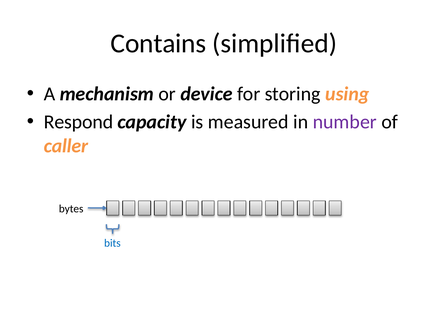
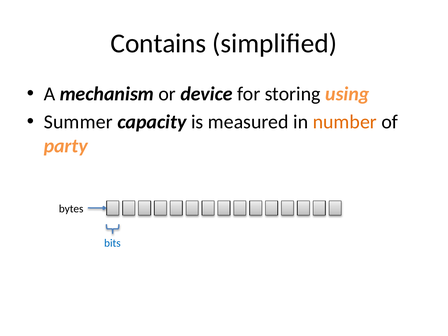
Respond: Respond -> Summer
number colour: purple -> orange
caller: caller -> party
